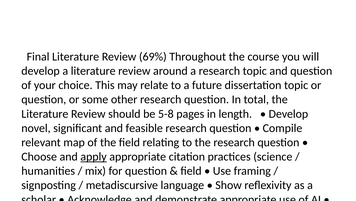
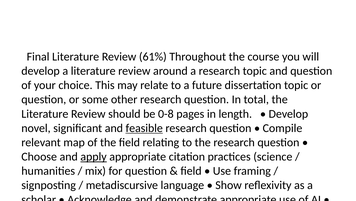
69%: 69% -> 61%
5-8: 5-8 -> 0-8
feasible underline: none -> present
